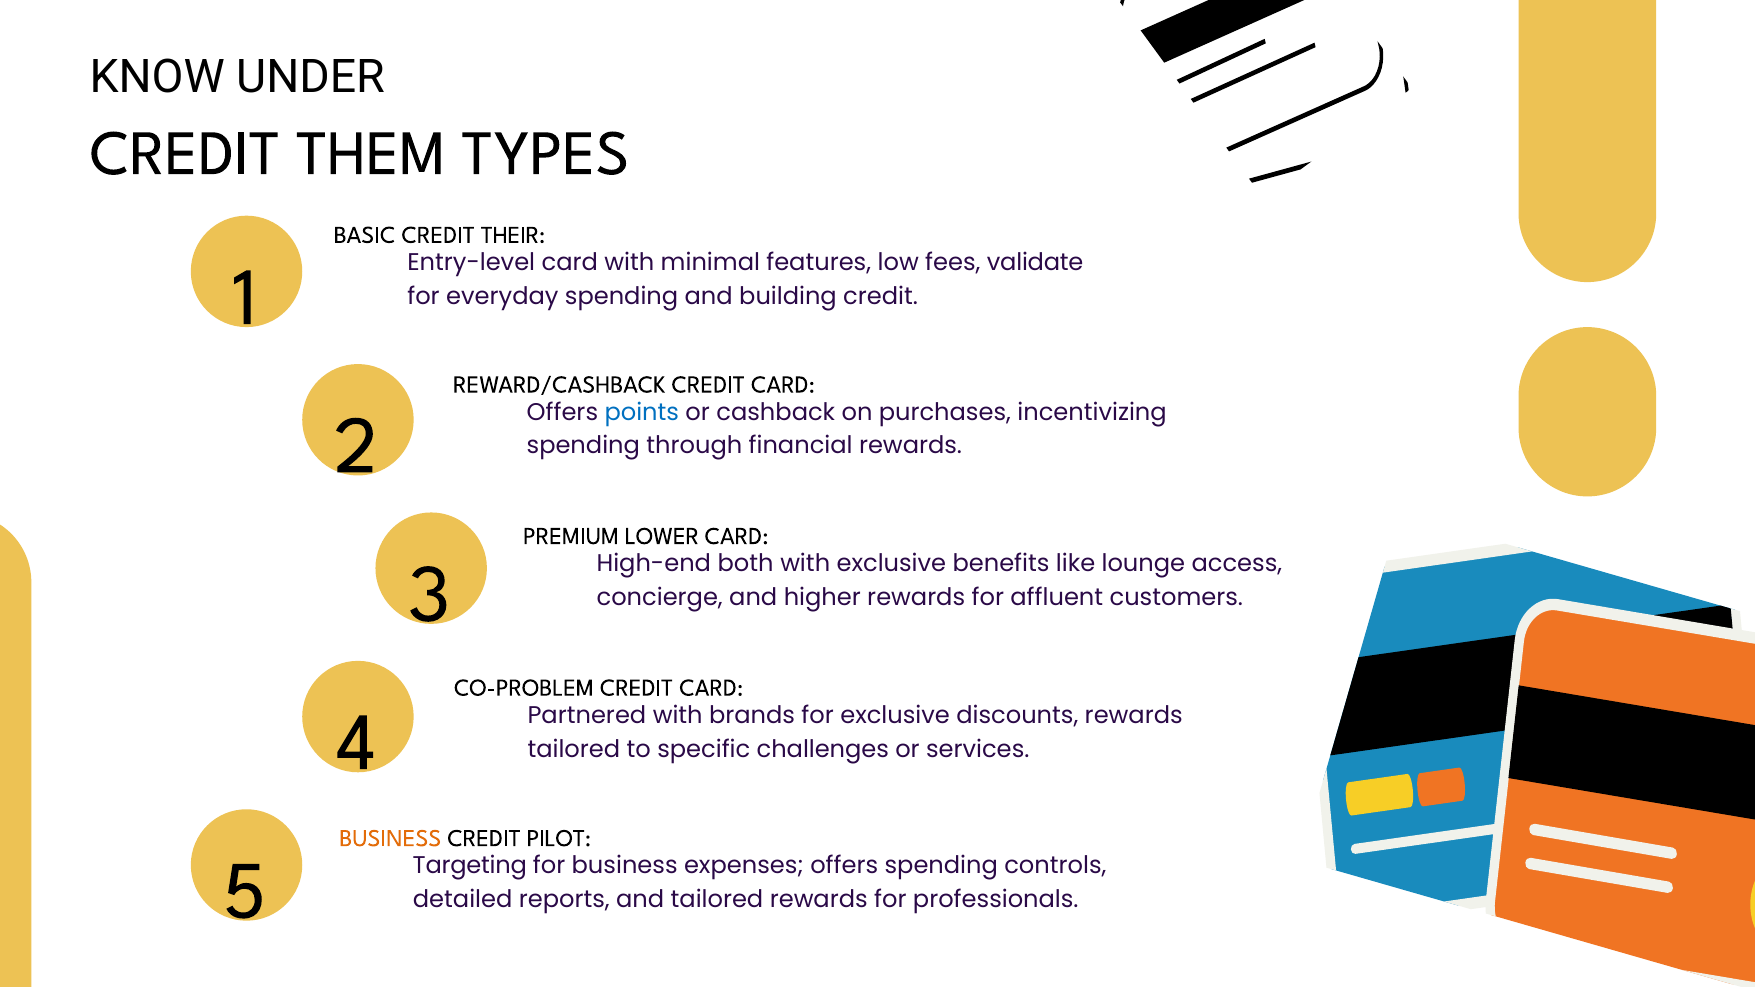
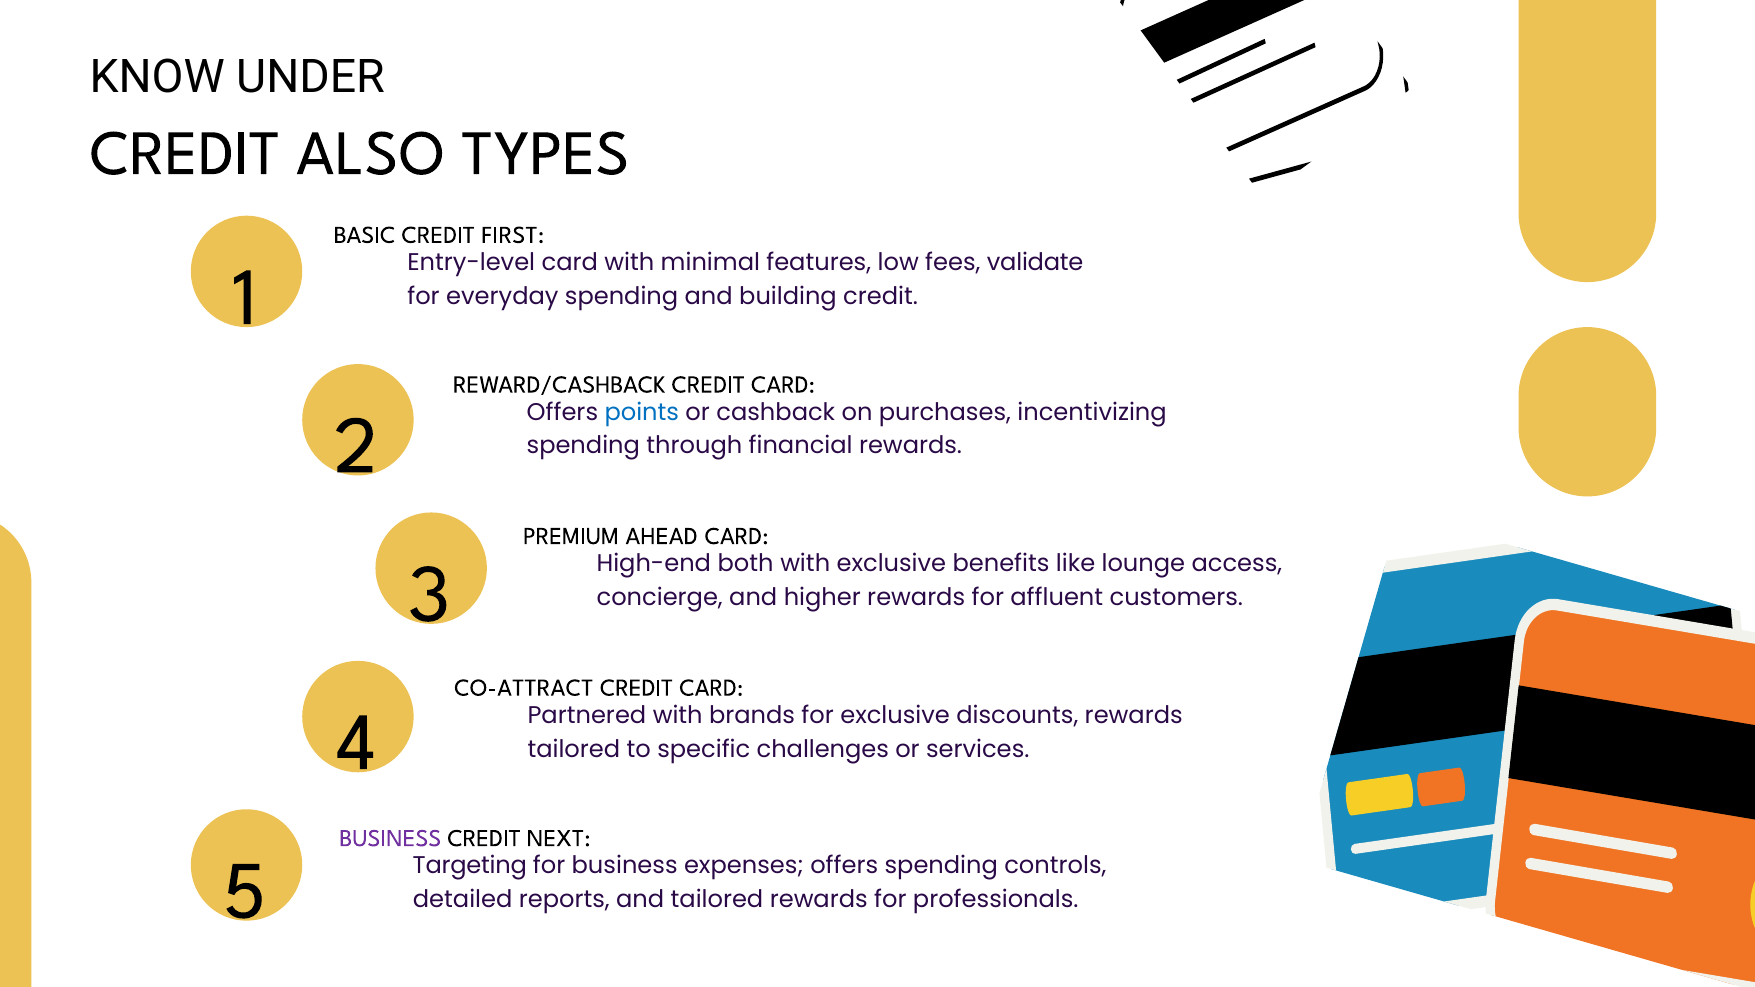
THEM: THEM -> ALSO
THEIR: THEIR -> FIRST
LOWER: LOWER -> AHEAD
CO-PROBLEM: CO-PROBLEM -> CO-ATTRACT
BUSINESS at (390, 838) colour: orange -> purple
PILOT: PILOT -> NEXT
